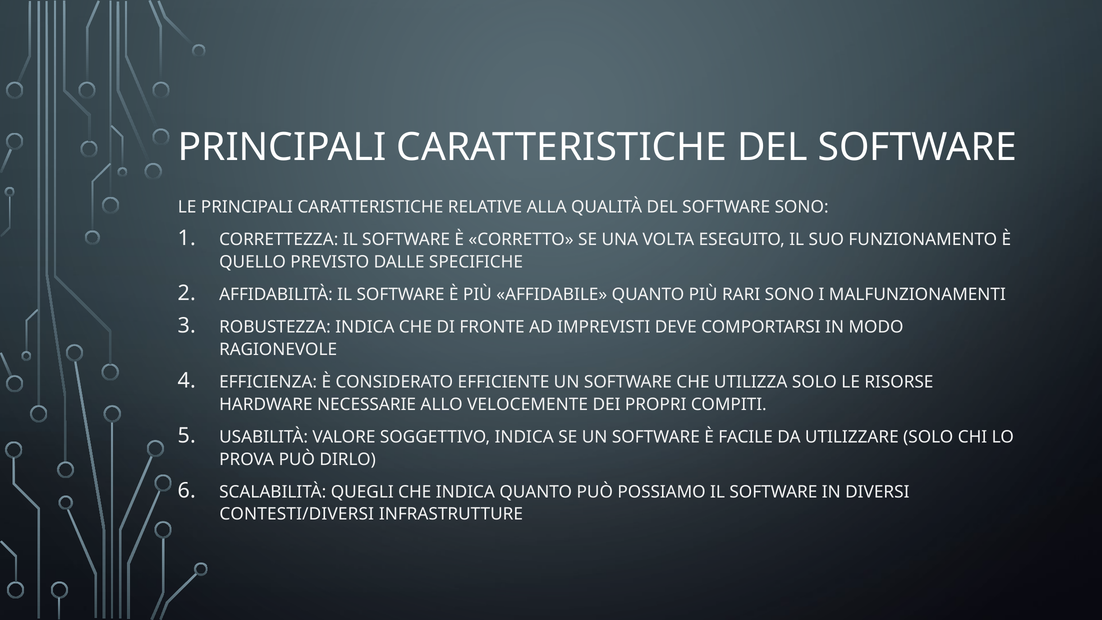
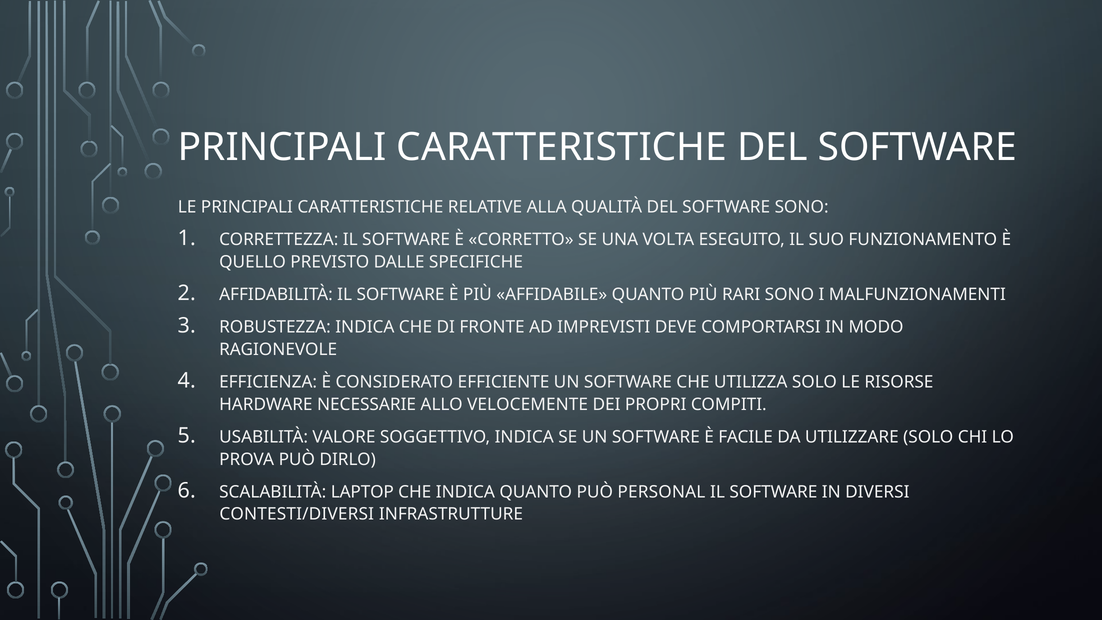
QUEGLI: QUEGLI -> LAPTOP
POSSIAMO: POSSIAMO -> PERSONAL
